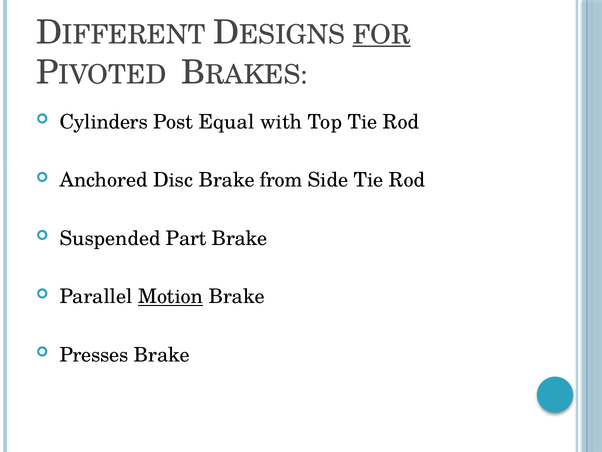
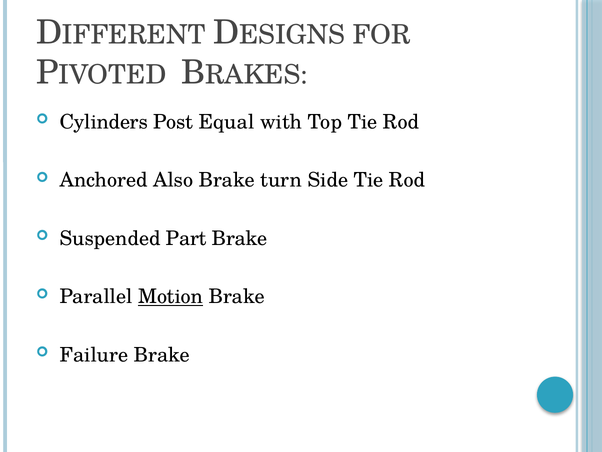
FOR underline: present -> none
Disc: Disc -> Also
from: from -> turn
Presses: Presses -> Failure
